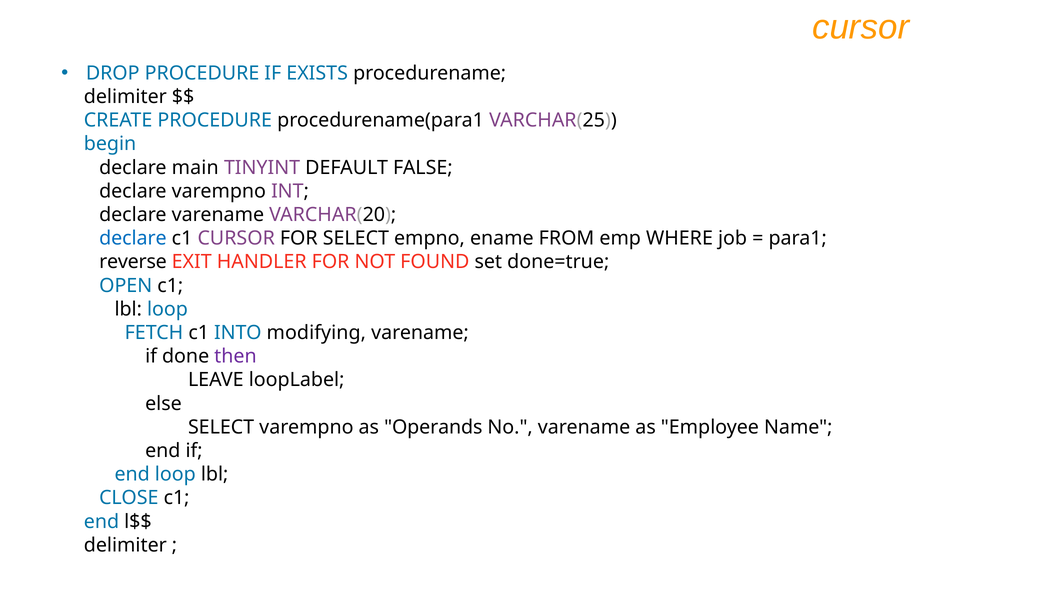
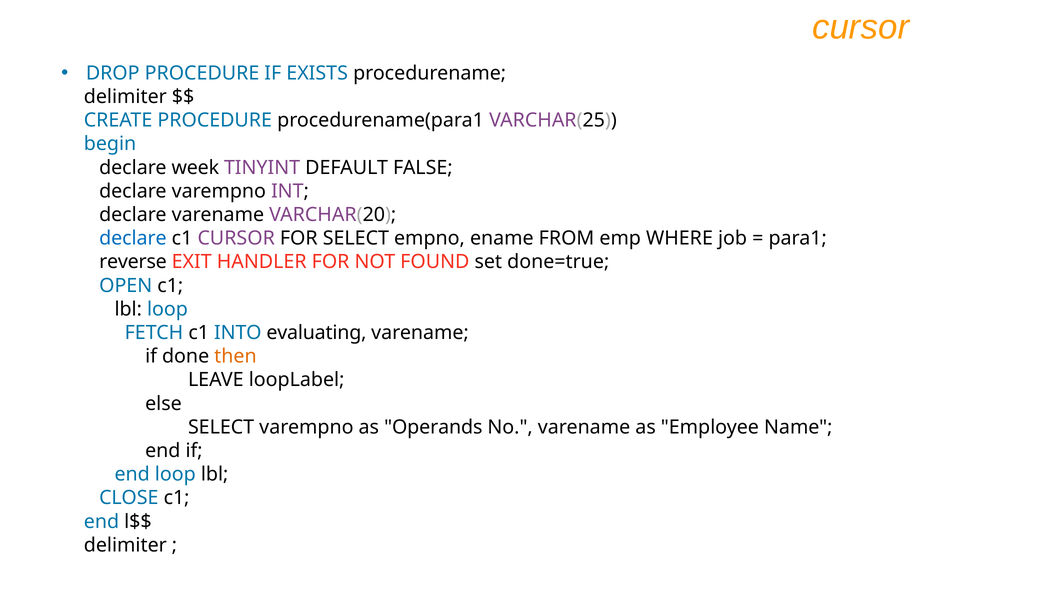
main: main -> week
modifying: modifying -> evaluating
then colour: purple -> orange
